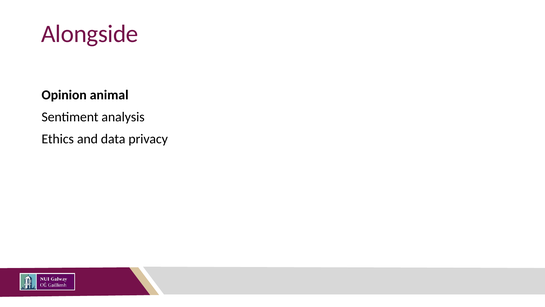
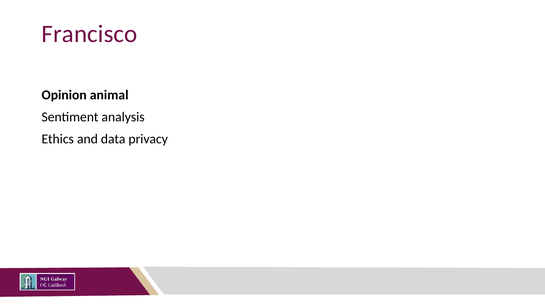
Alongside: Alongside -> Francisco
